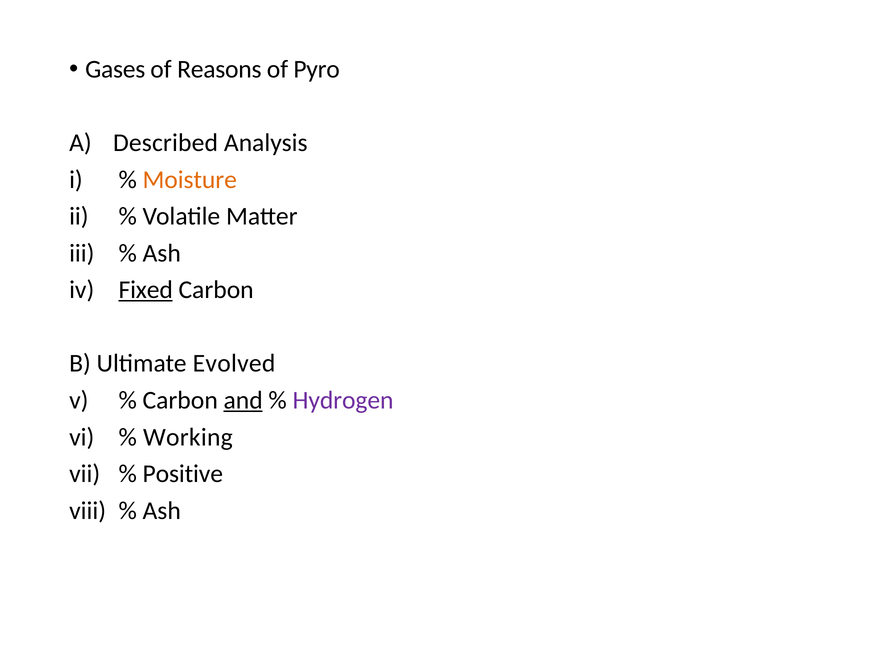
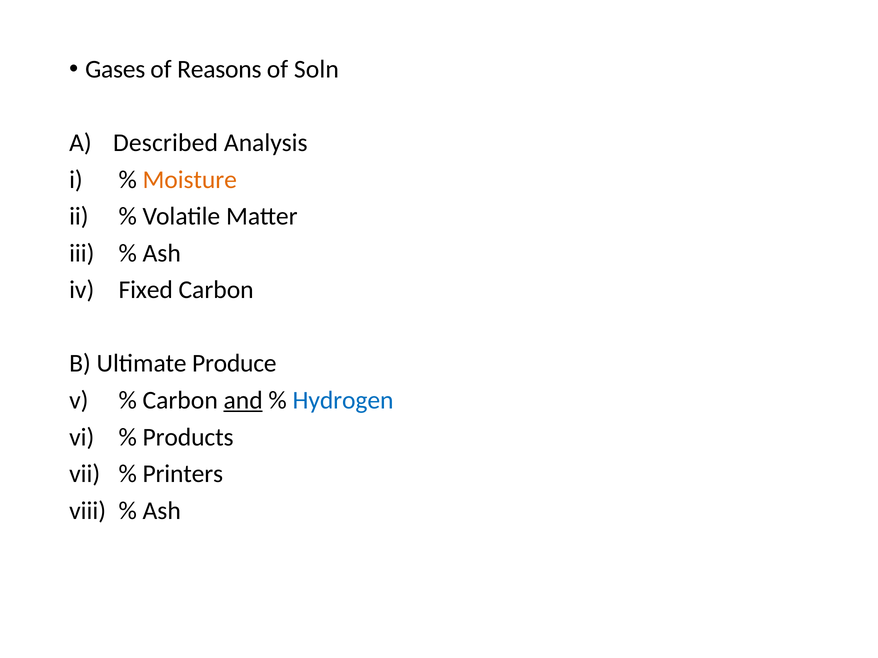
Pyro: Pyro -> Soln
Fixed underline: present -> none
Evolved: Evolved -> Produce
Hydrogen colour: purple -> blue
Working: Working -> Products
Positive: Positive -> Printers
